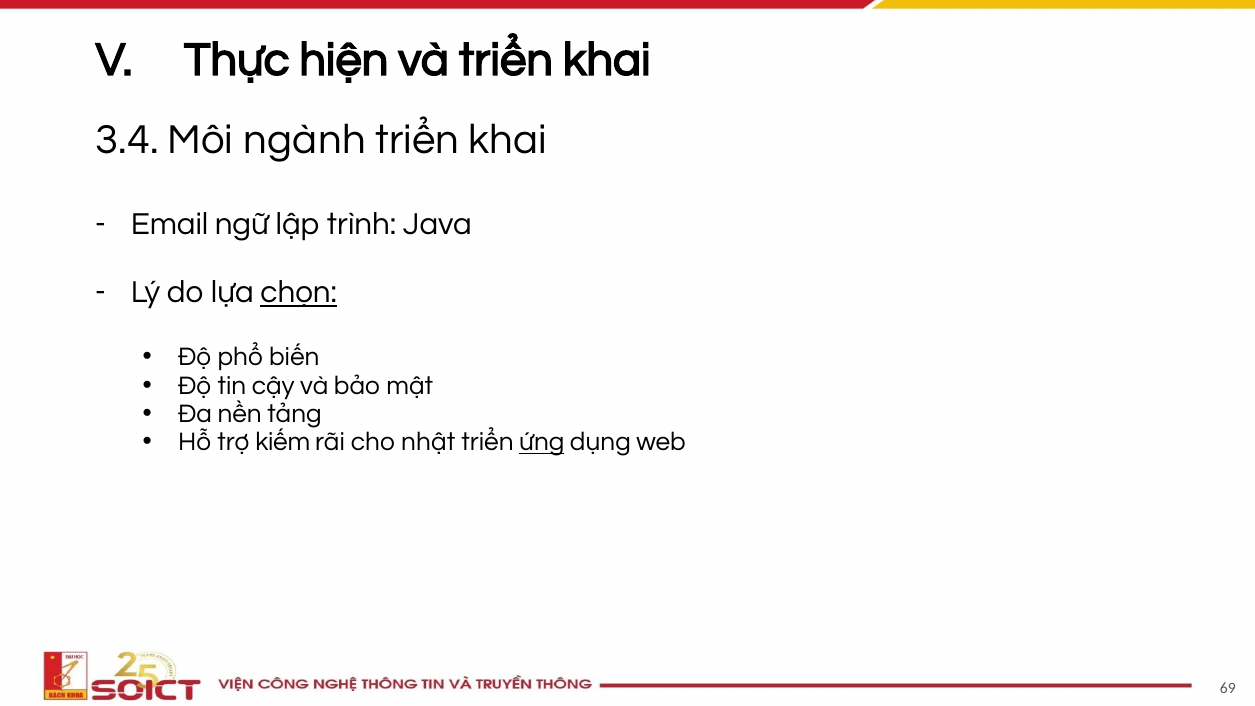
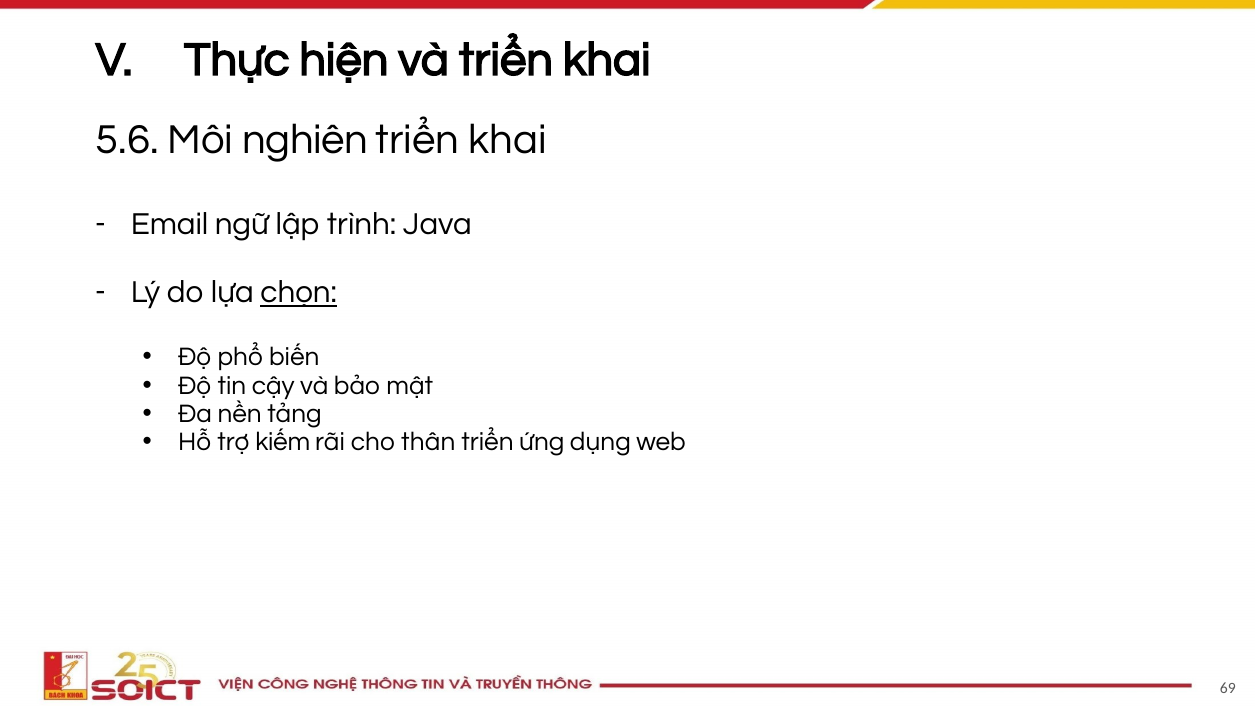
3.4: 3.4 -> 5.6
ngành: ngành -> nghiên
nhật: nhật -> thân
ứng underline: present -> none
